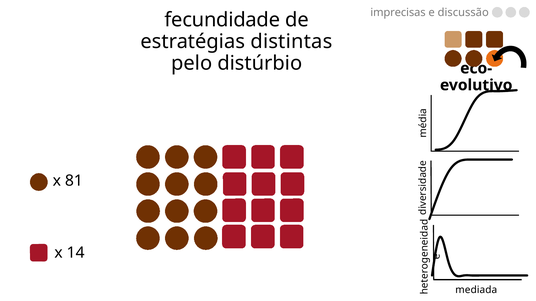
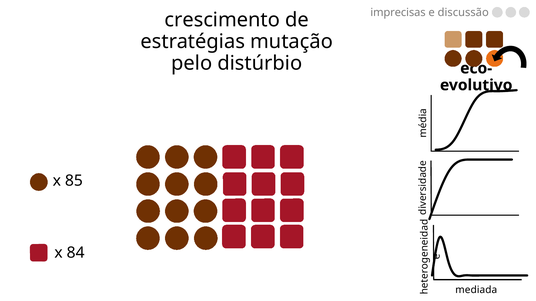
fecundidade: fecundidade -> crescimento
distintas: distintas -> mutação
81: 81 -> 85
14: 14 -> 84
